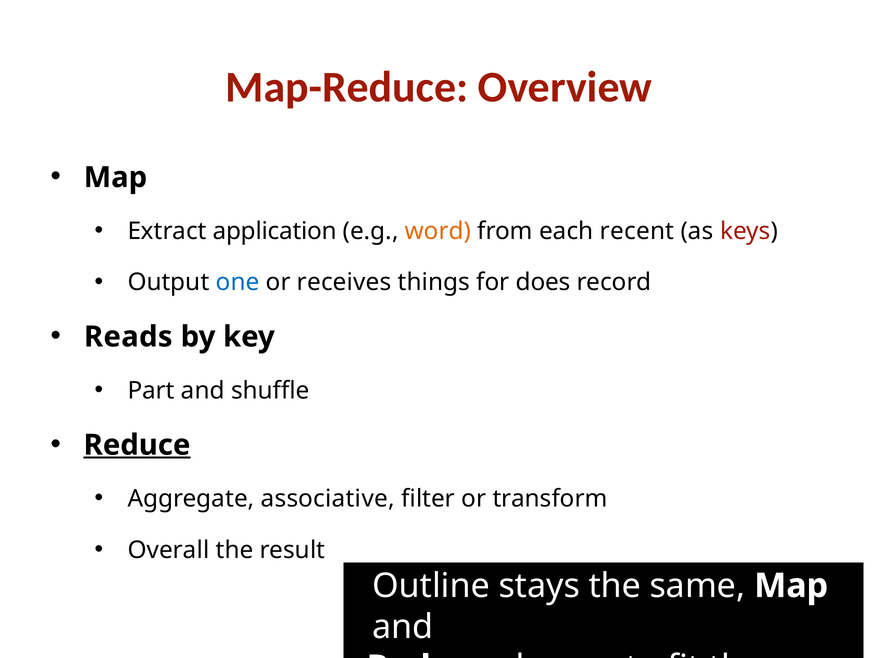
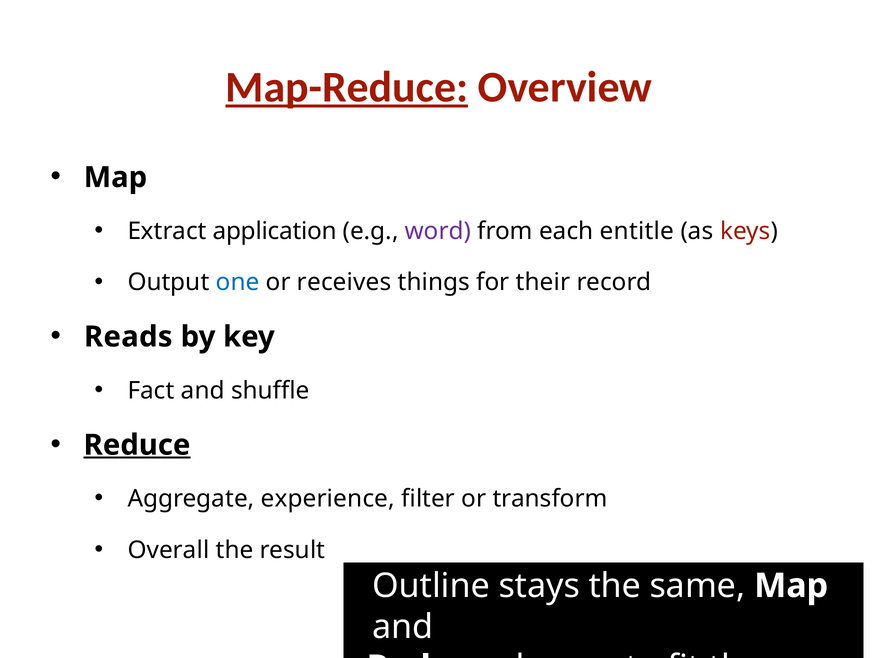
Map-Reduce underline: none -> present
word colour: orange -> purple
recent: recent -> entitle
does: does -> their
Part: Part -> Fact
associative: associative -> experience
